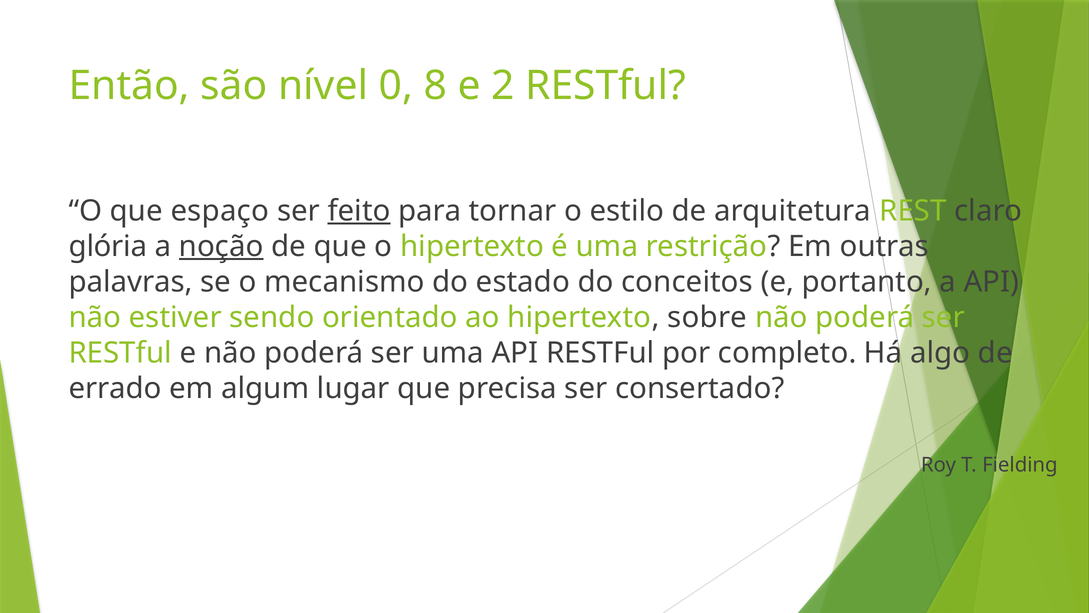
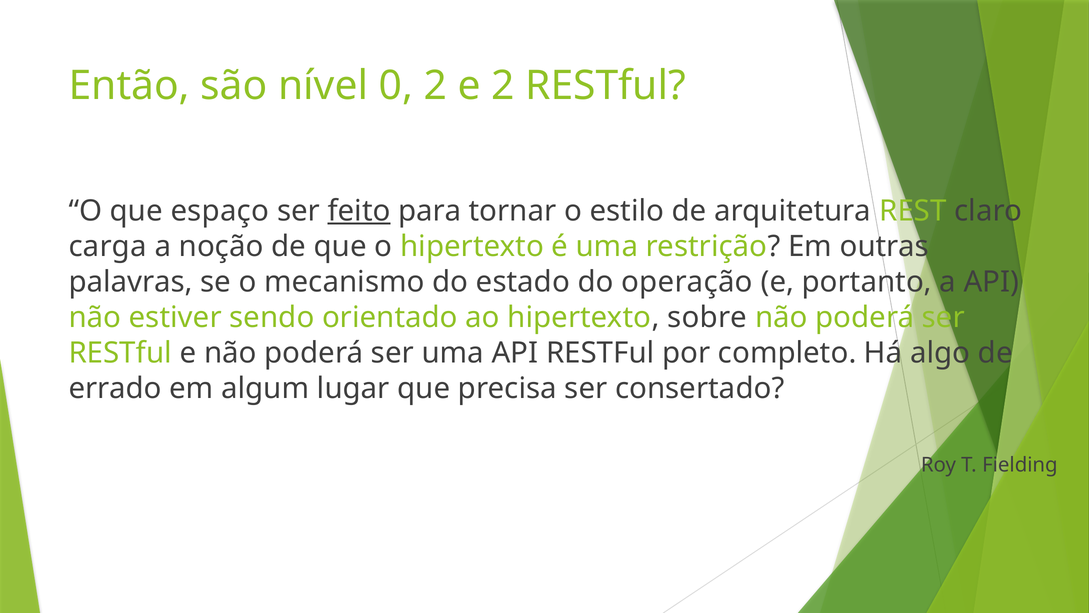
0 8: 8 -> 2
glória: glória -> carga
noção underline: present -> none
conceitos: conceitos -> operação
